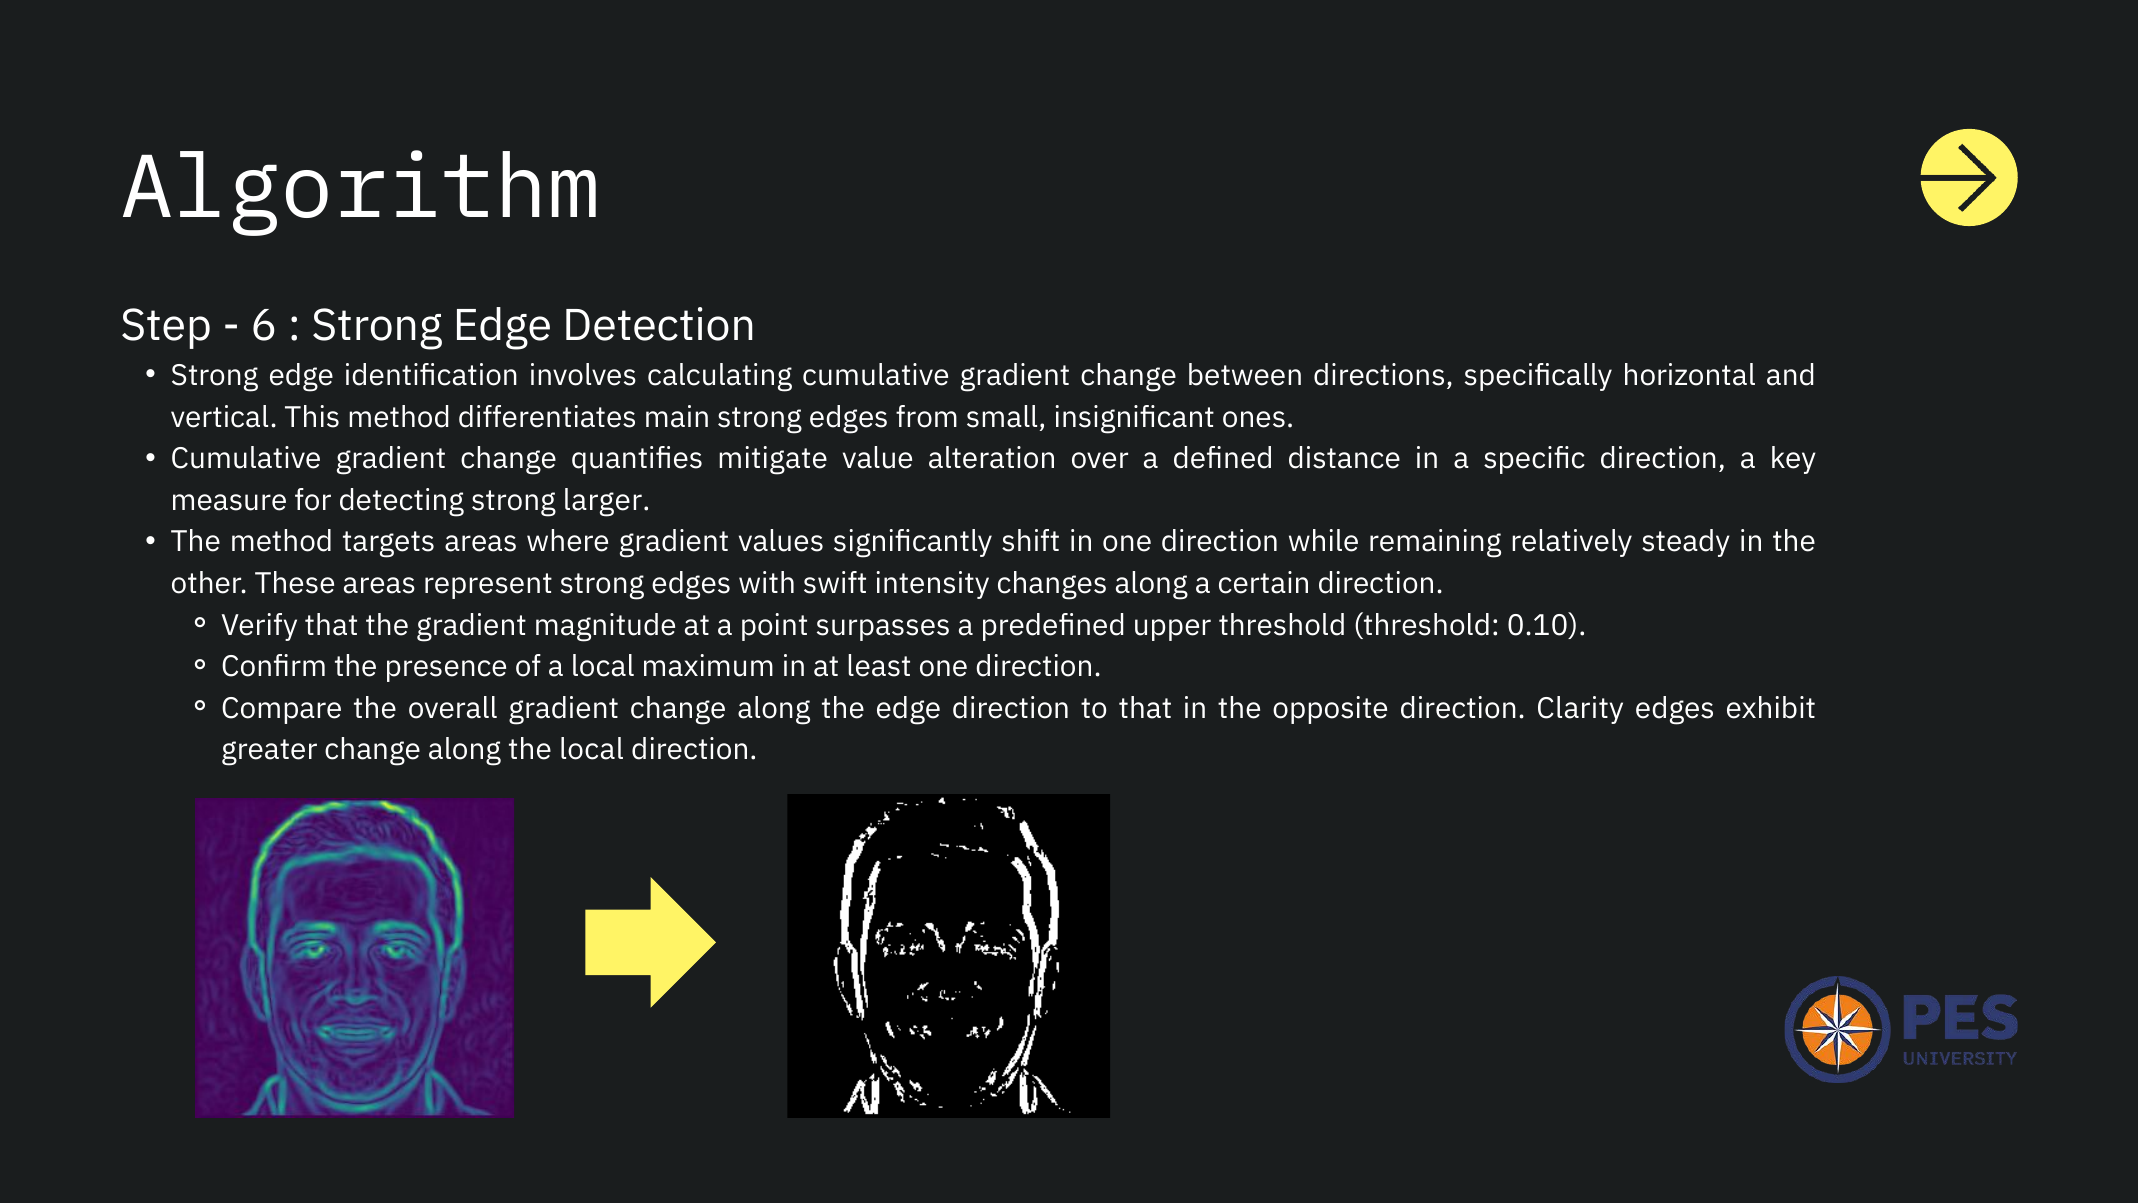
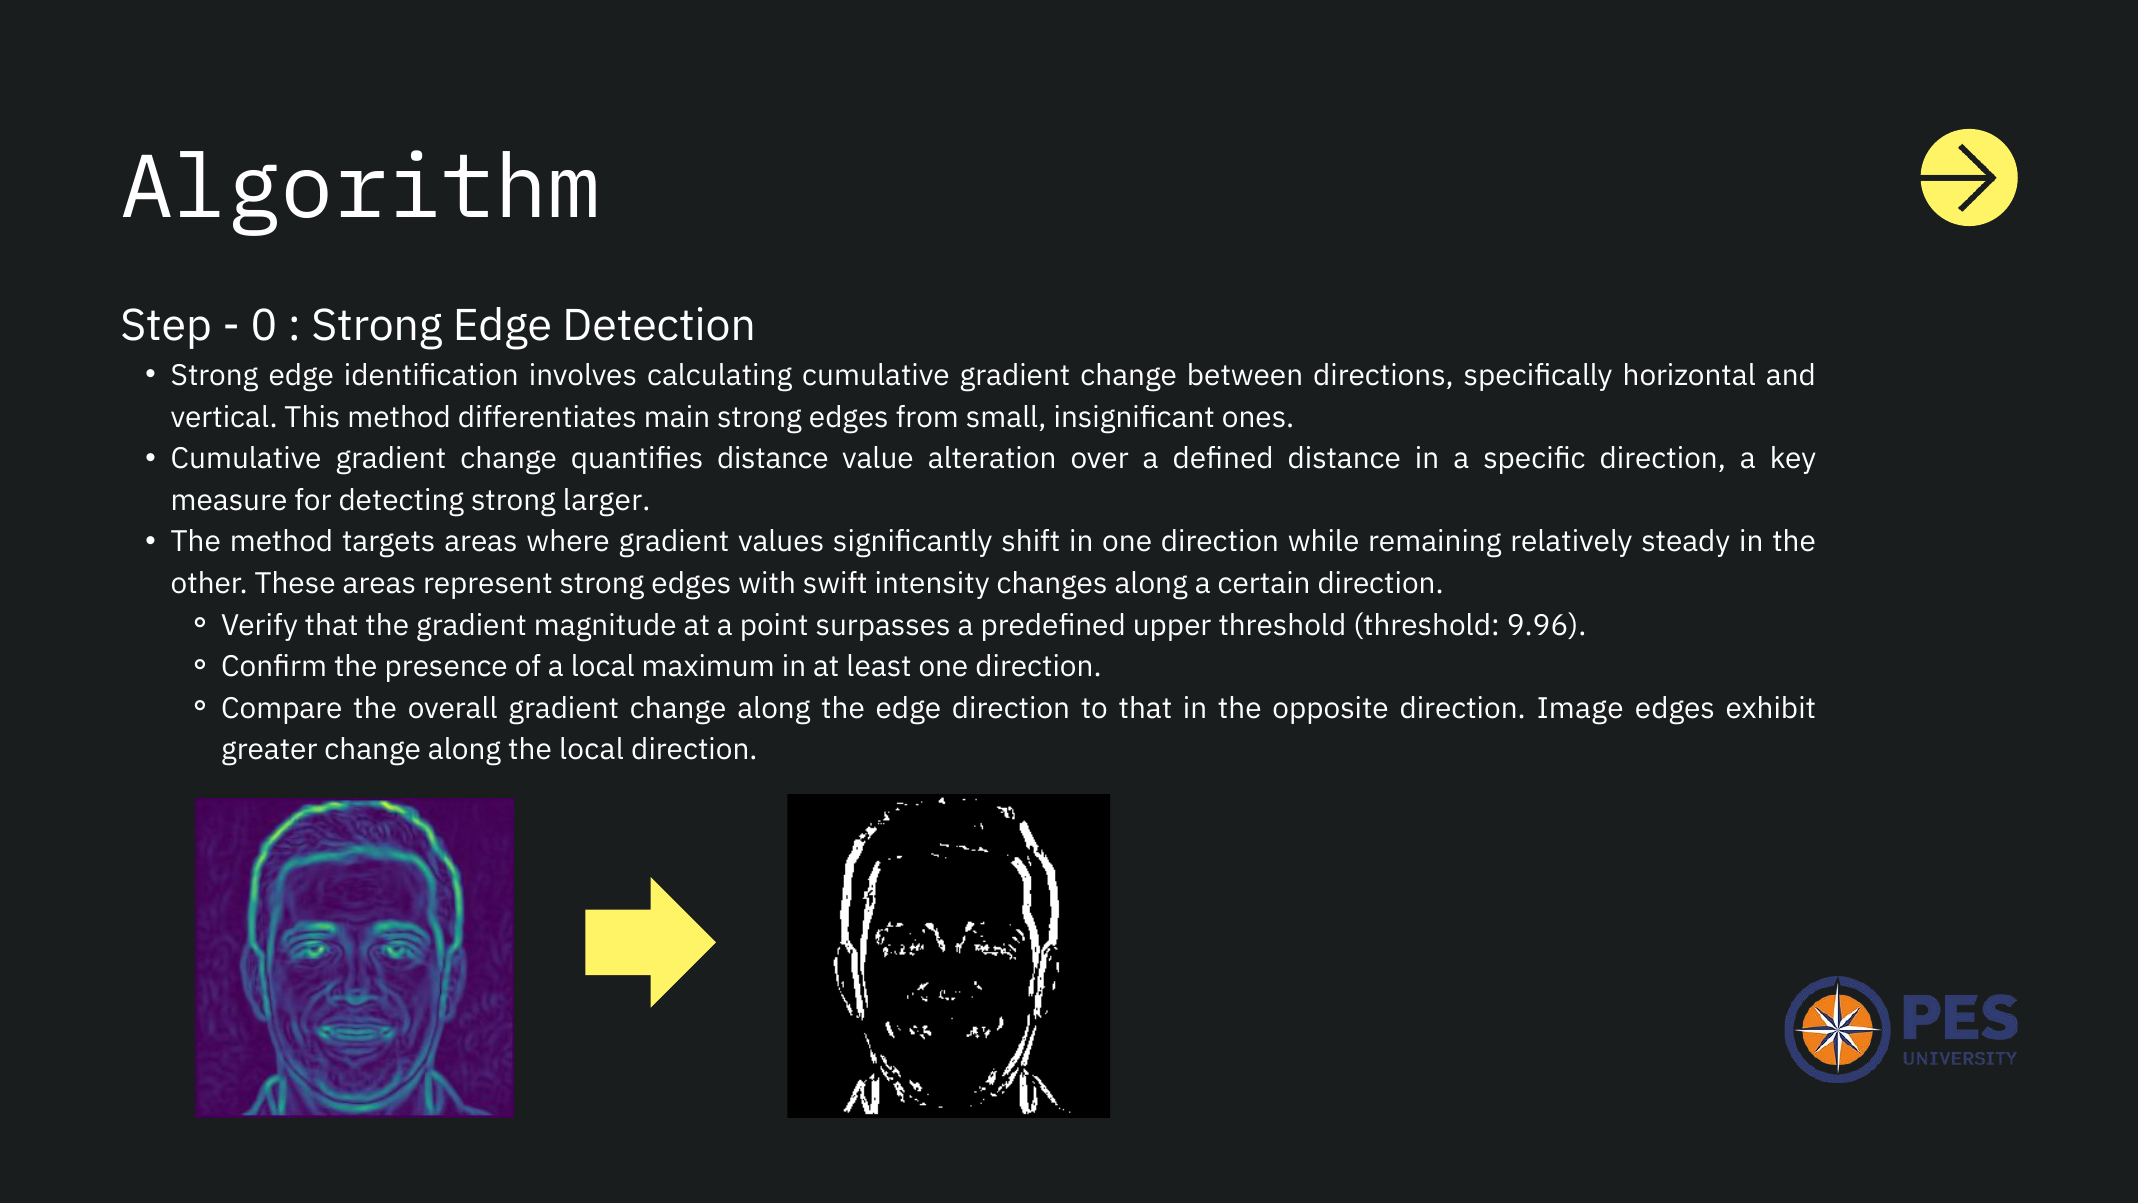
6: 6 -> 0
quantifies mitigate: mitigate -> distance
0.10: 0.10 -> 9.96
Clarity: Clarity -> Image
